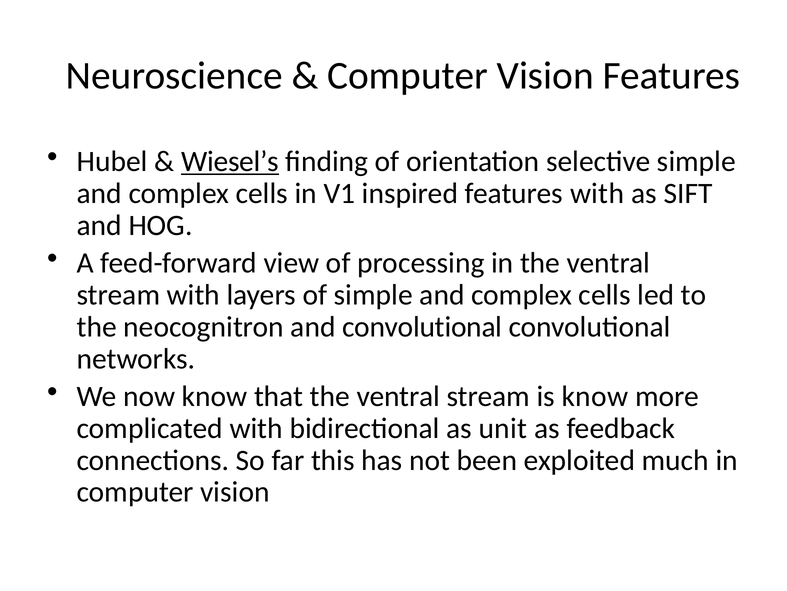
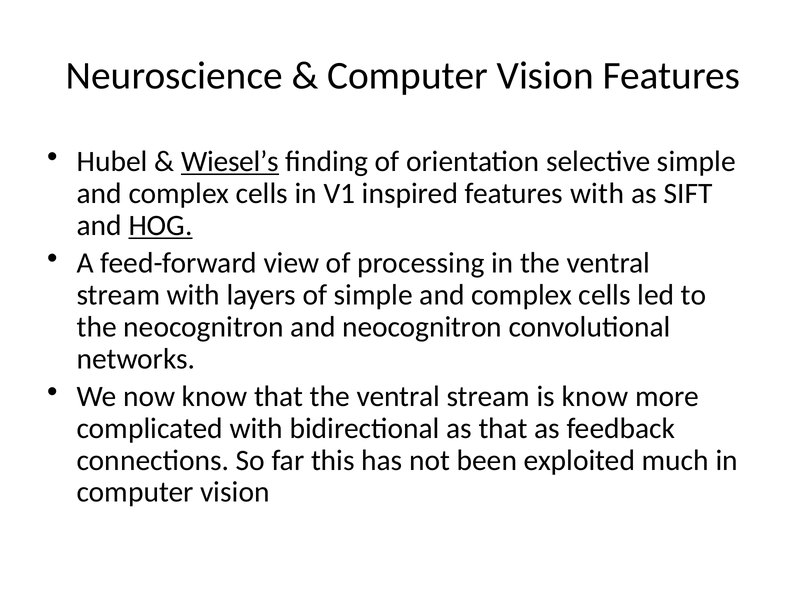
HOG underline: none -> present
and convolutional: convolutional -> neocognitron
as unit: unit -> that
